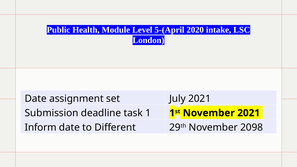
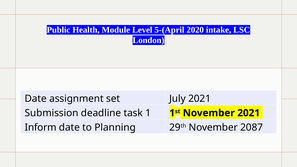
Different: Different -> Planning
2098: 2098 -> 2087
